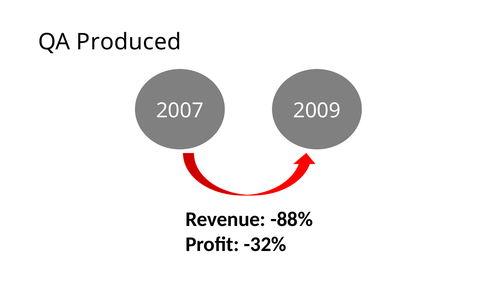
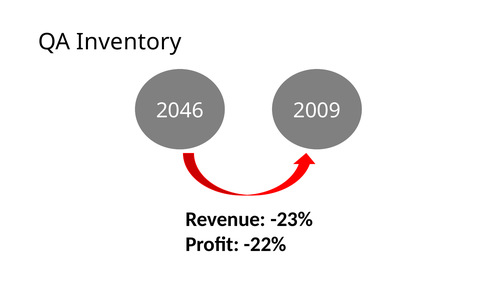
Produced: Produced -> Inventory
2007: 2007 -> 2046
-88%: -88% -> -23%
-32%: -32% -> -22%
